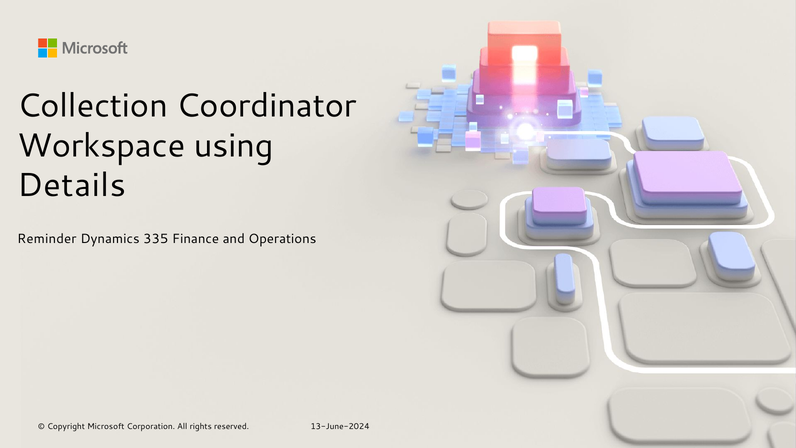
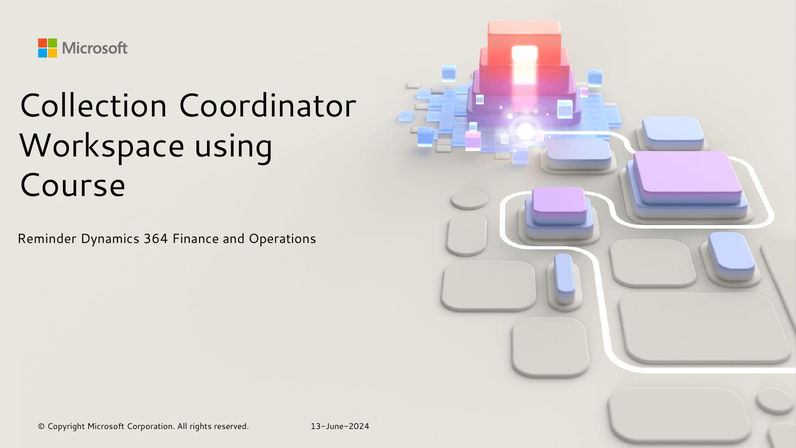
Details: Details -> Course
335: 335 -> 364
